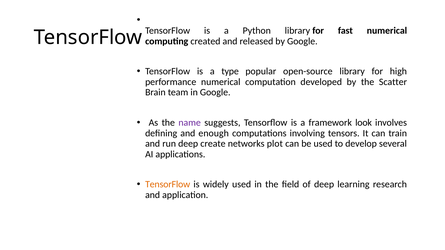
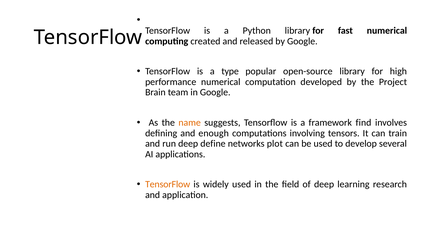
Scatter: Scatter -> Project
name colour: purple -> orange
look: look -> find
create: create -> define
